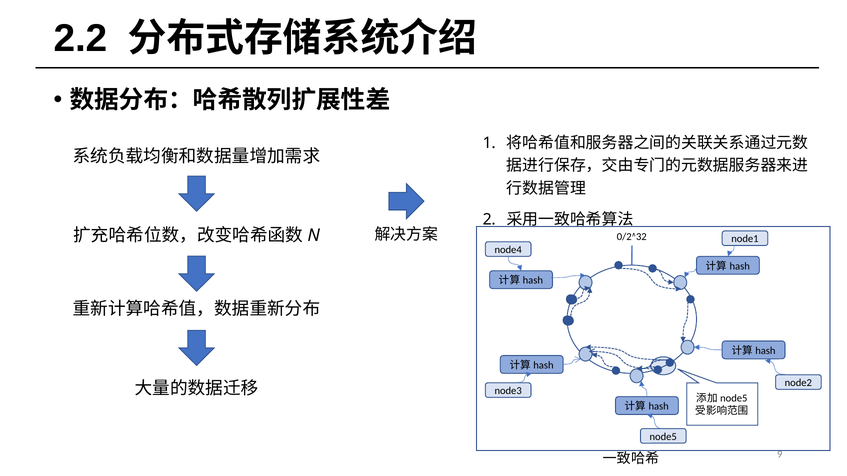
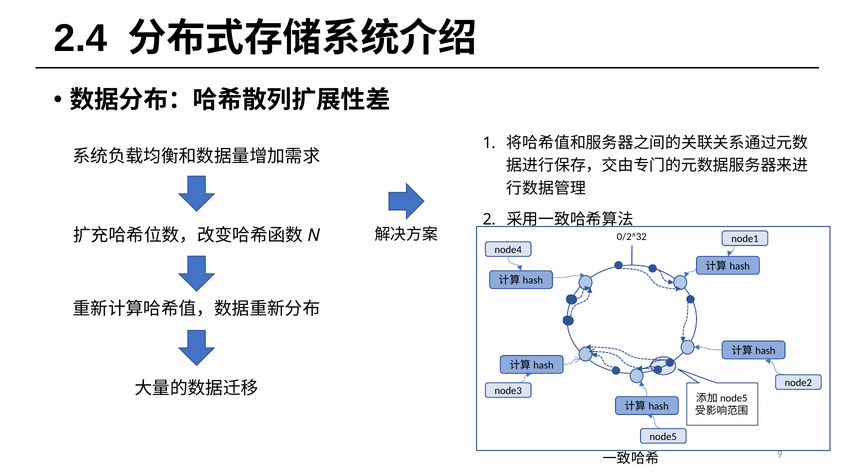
2.2: 2.2 -> 2.4
